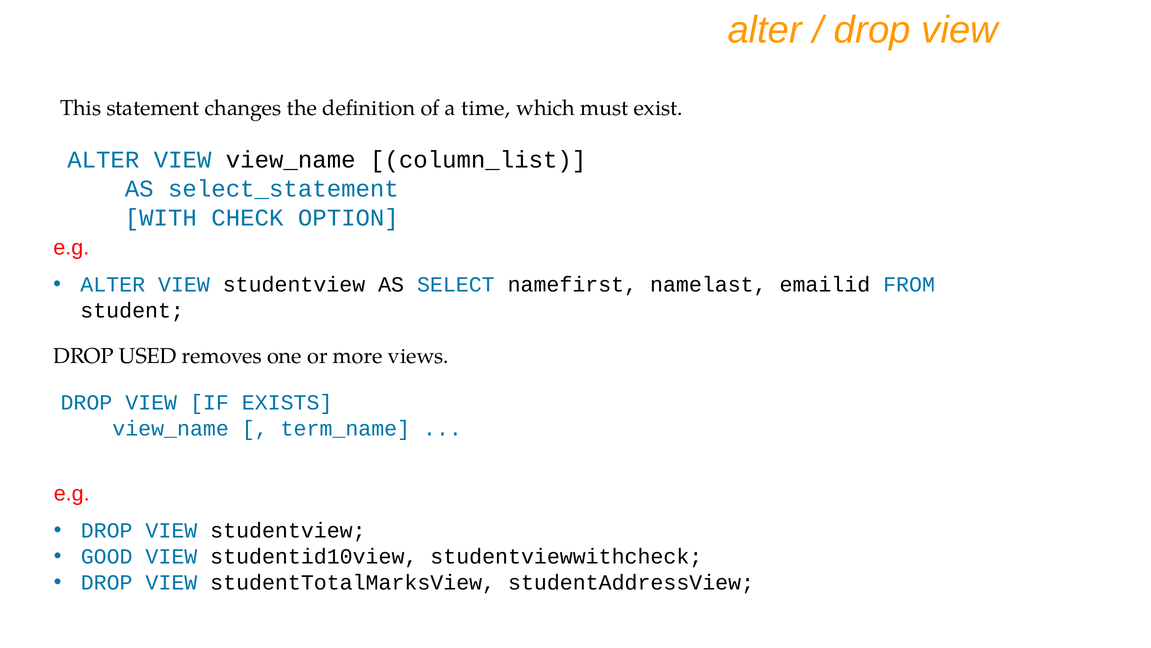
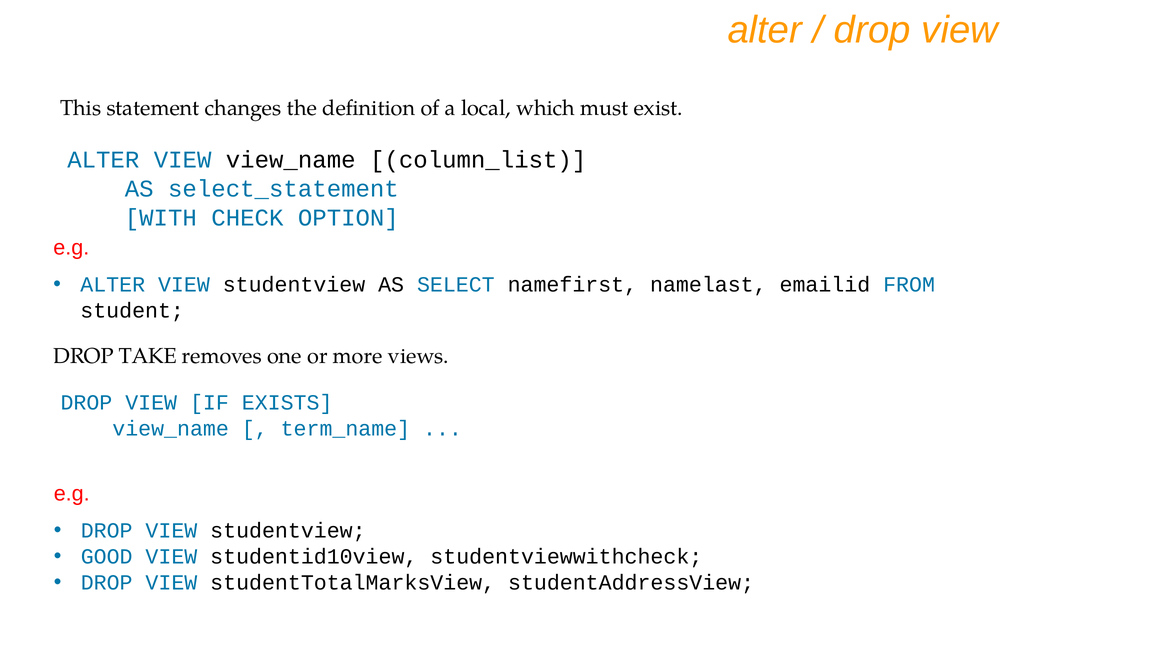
time: time -> local
USED: USED -> TAKE
